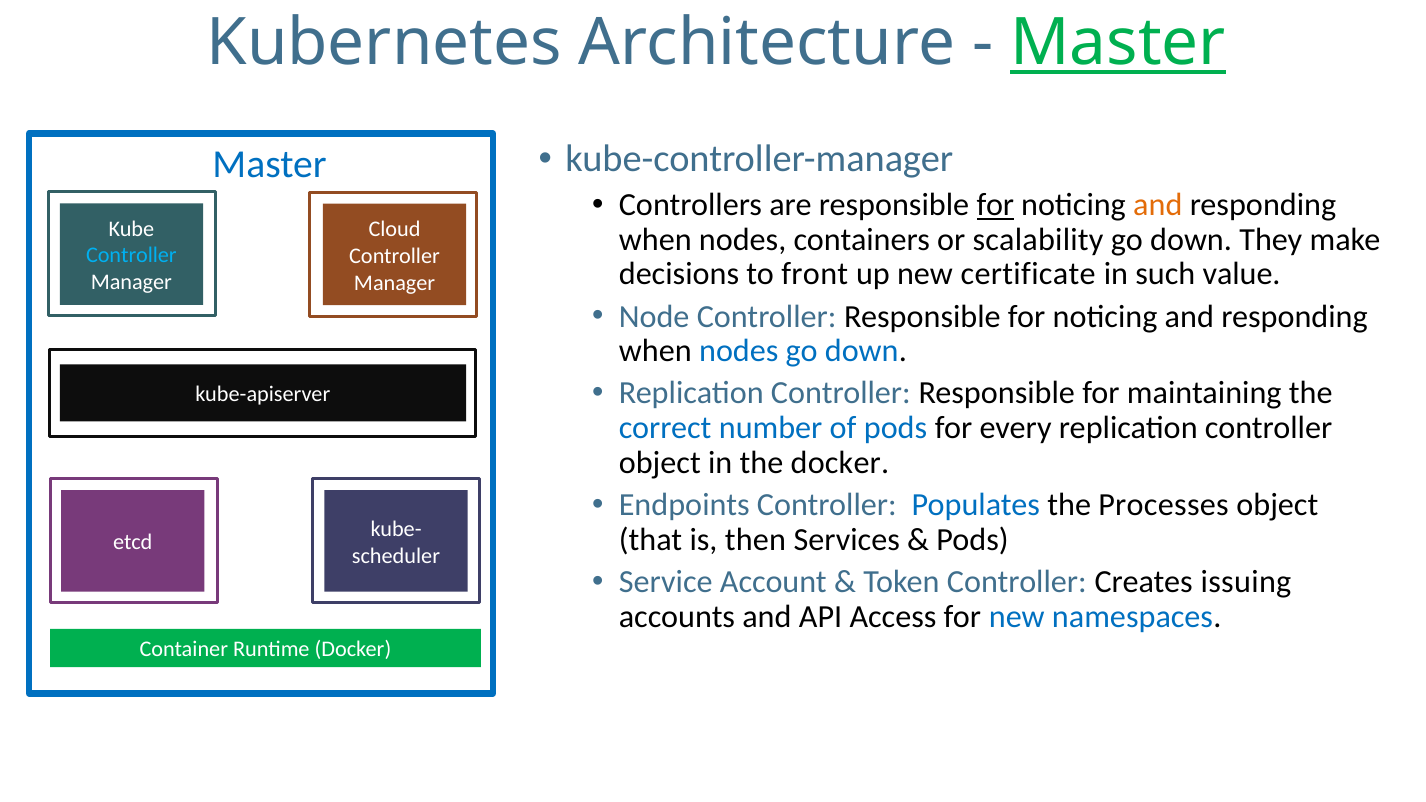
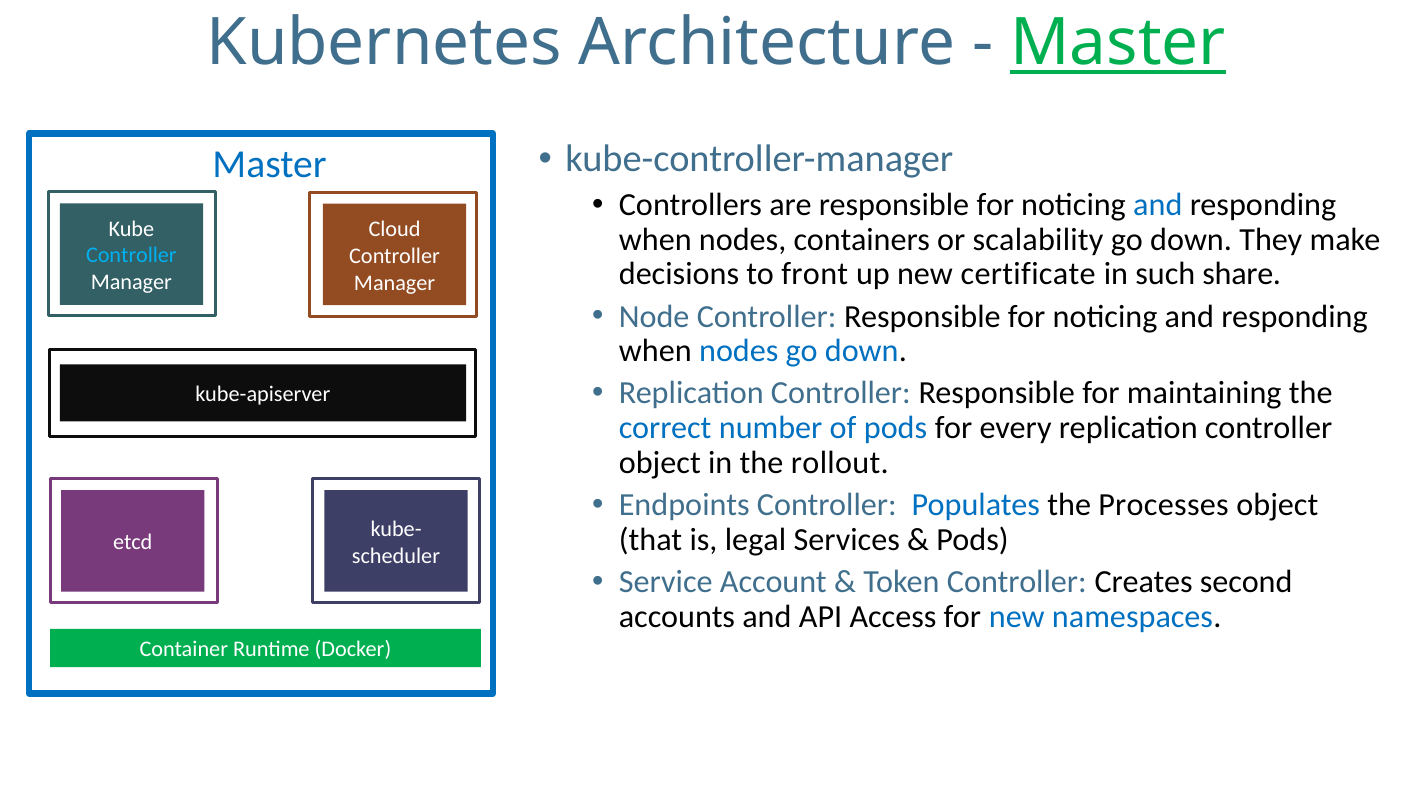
for at (995, 205) underline: present -> none
and at (1158, 205) colour: orange -> blue
value: value -> share
the docker: docker -> rollout
then: then -> legal
issuing: issuing -> second
